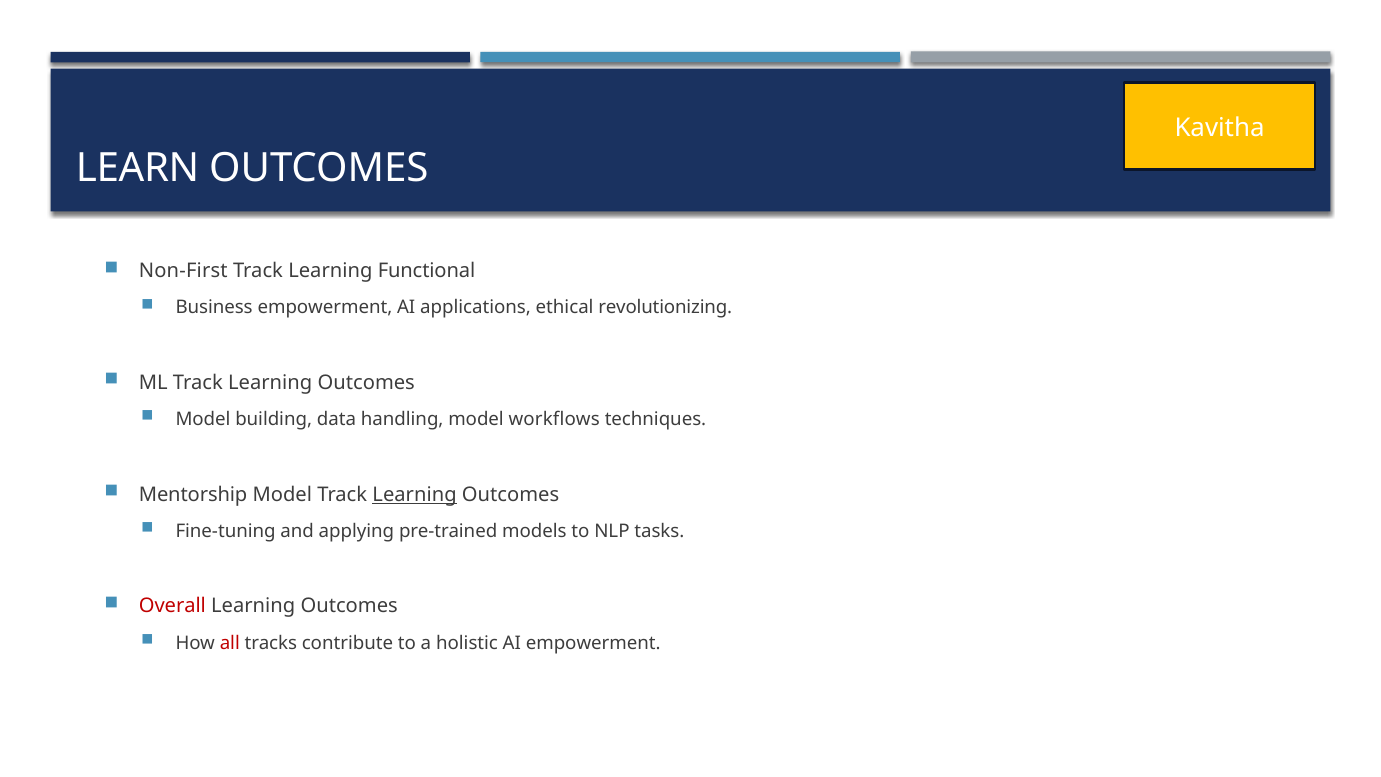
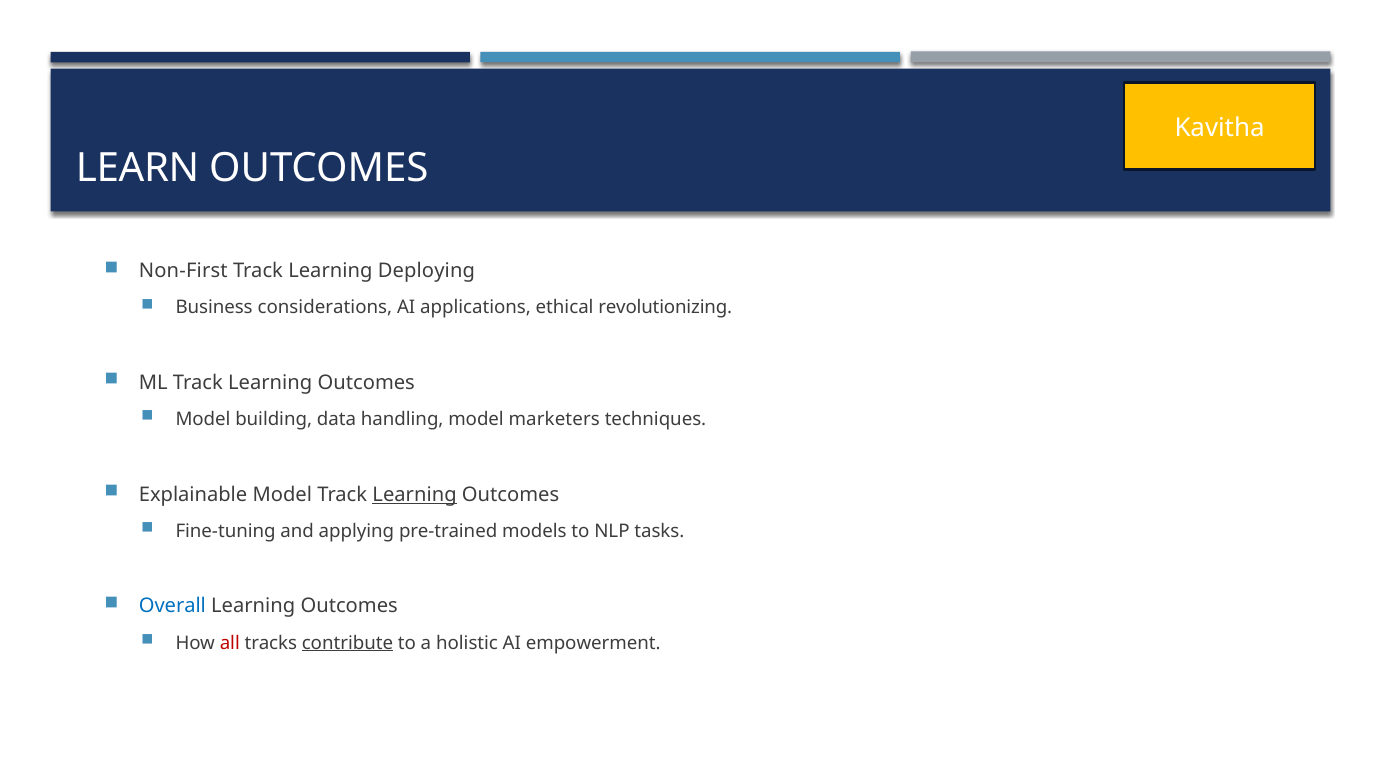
Functional: Functional -> Deploying
Business empowerment: empowerment -> considerations
workflows: workflows -> marketers
Mentorship: Mentorship -> Explainable
Overall colour: red -> blue
contribute underline: none -> present
